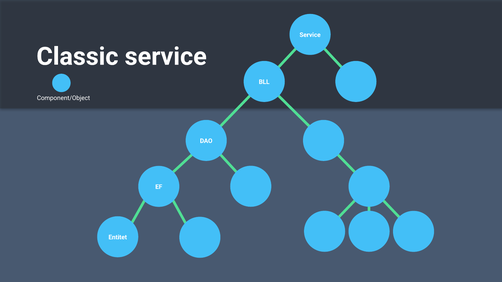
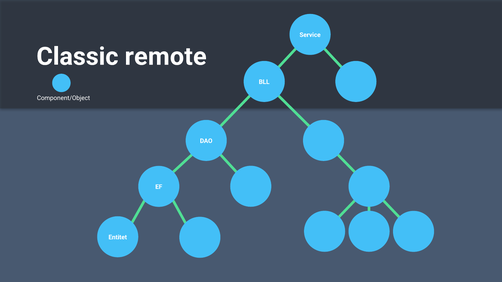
Classic service: service -> remote
